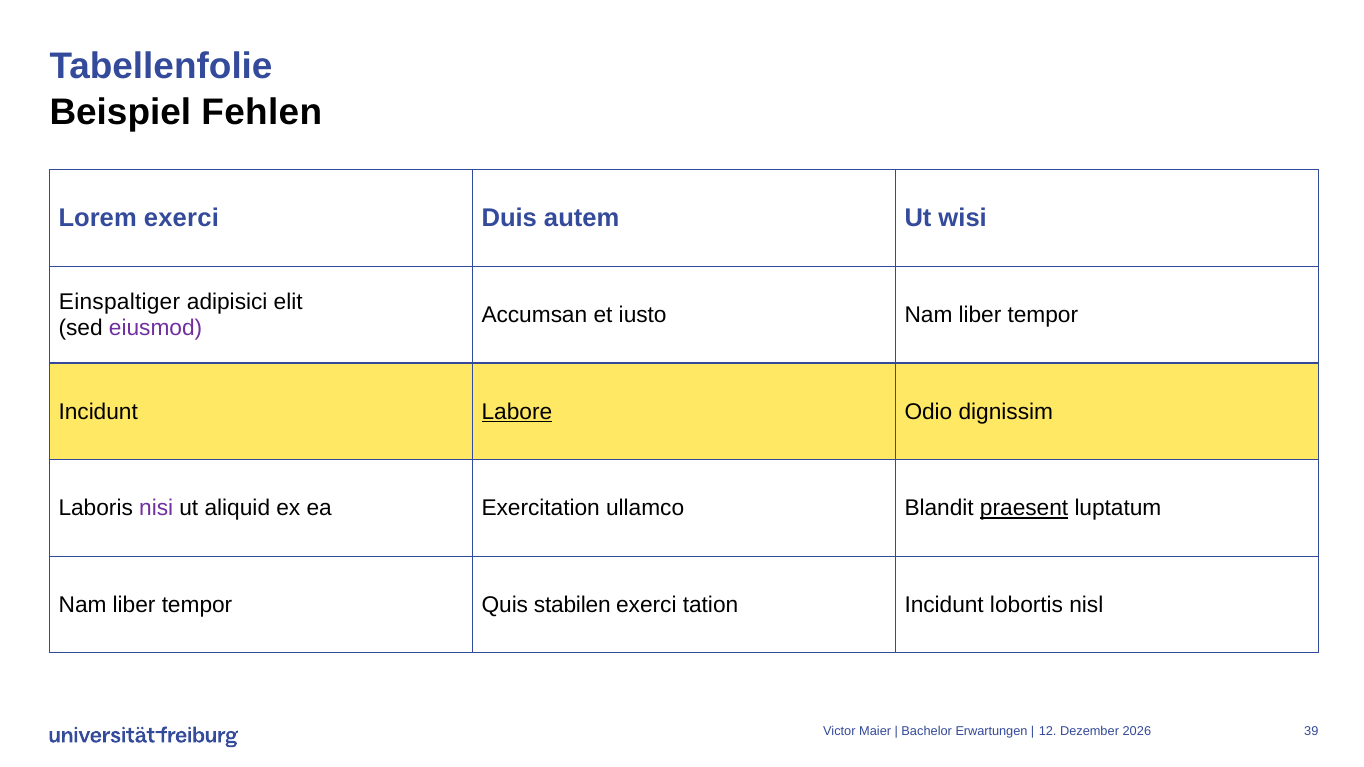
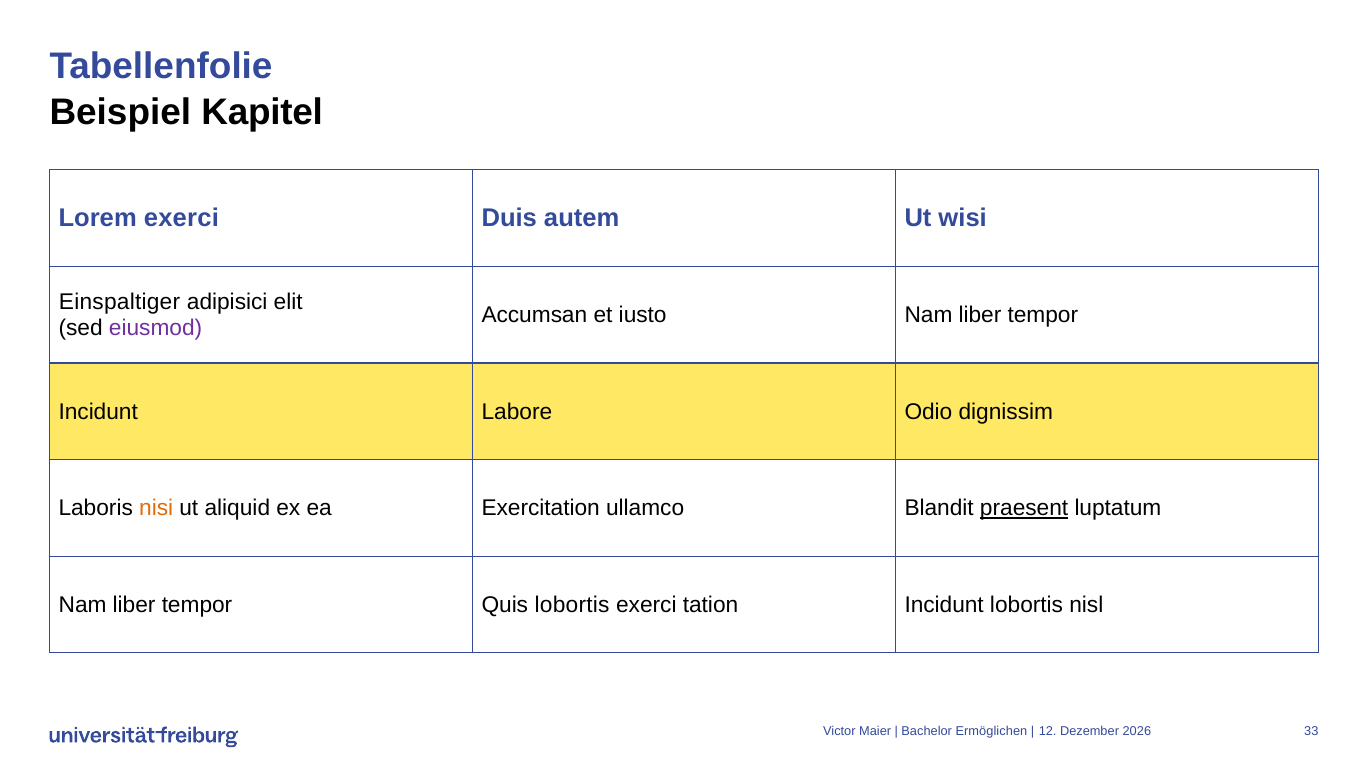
Fehlen: Fehlen -> Kapitel
Labore underline: present -> none
nisi colour: purple -> orange
Quis stabilen: stabilen -> lobortis
Erwartungen: Erwartungen -> Ermöglichen
39: 39 -> 33
